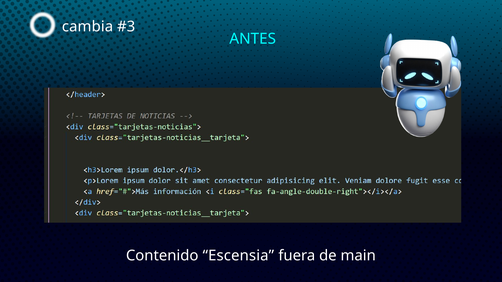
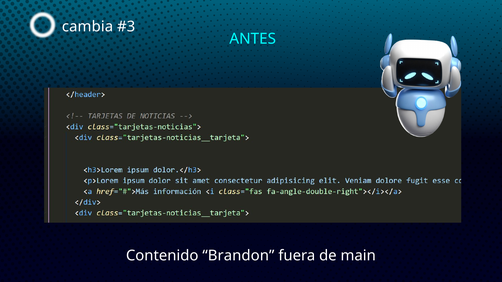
Escensia: Escensia -> Brandon
